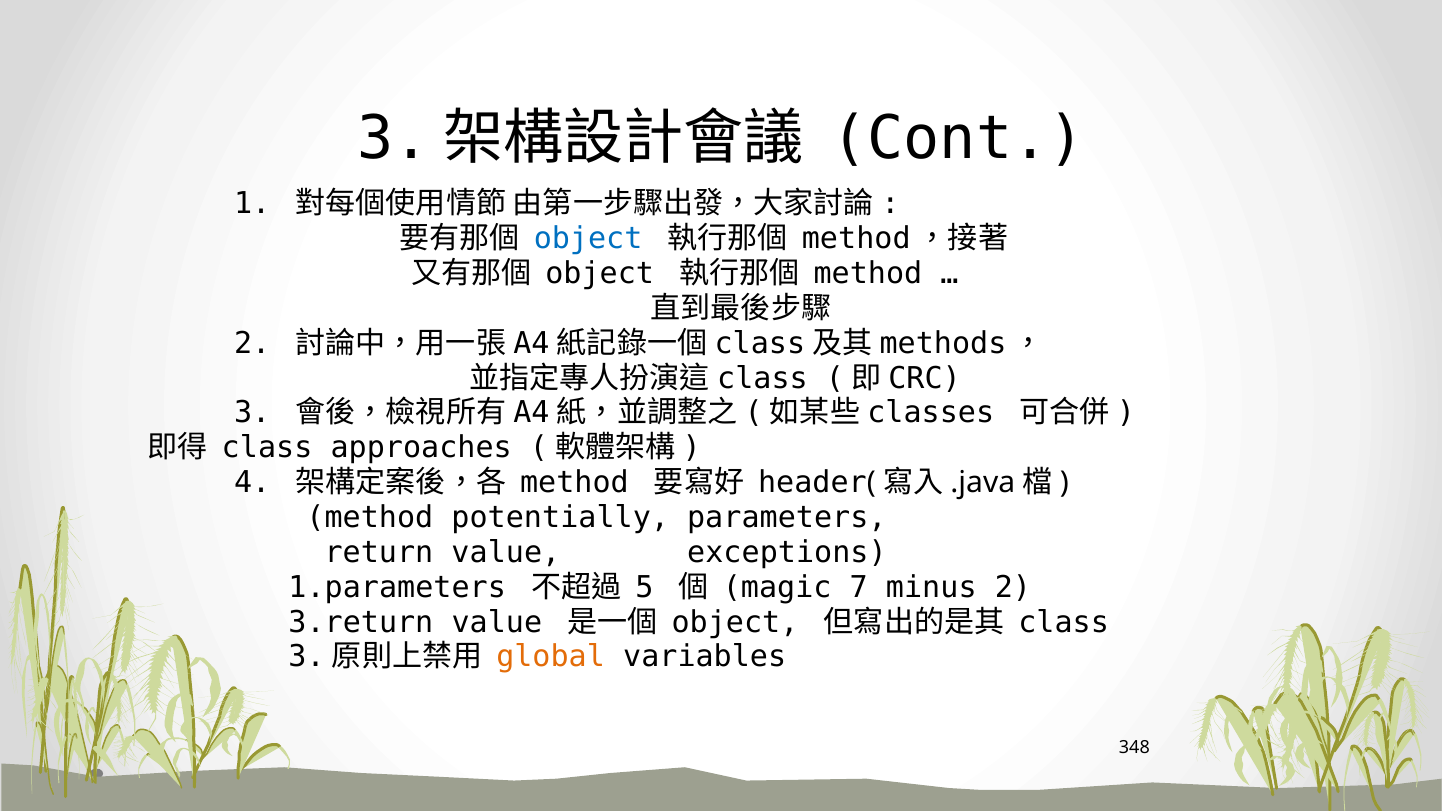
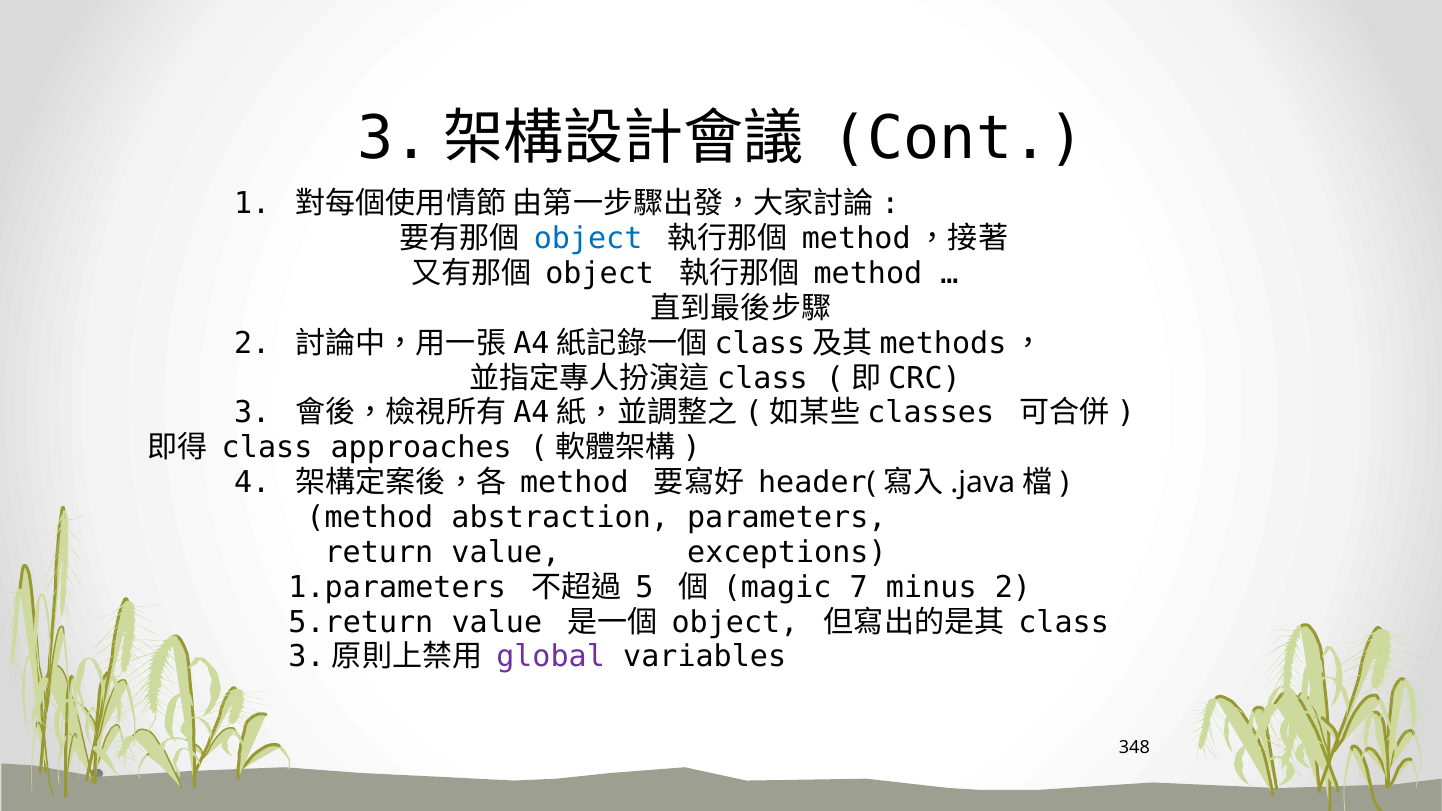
potentially: potentially -> abstraction
3.return: 3.return -> 5.return
global colour: orange -> purple
